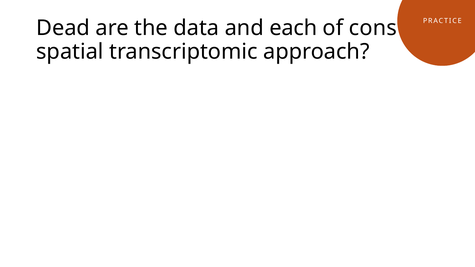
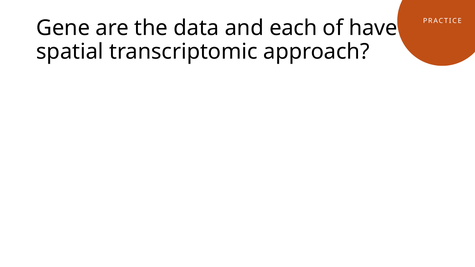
Dead: Dead -> Gene
cons: cons -> have
